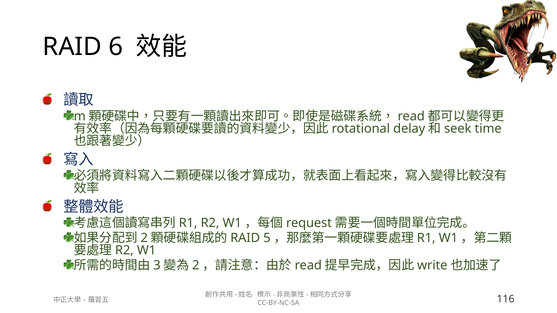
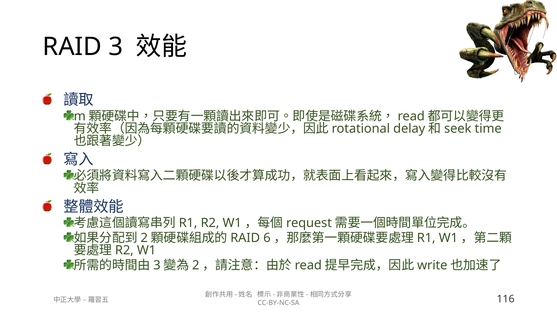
RAID 6: 6 -> 3
5: 5 -> 6
